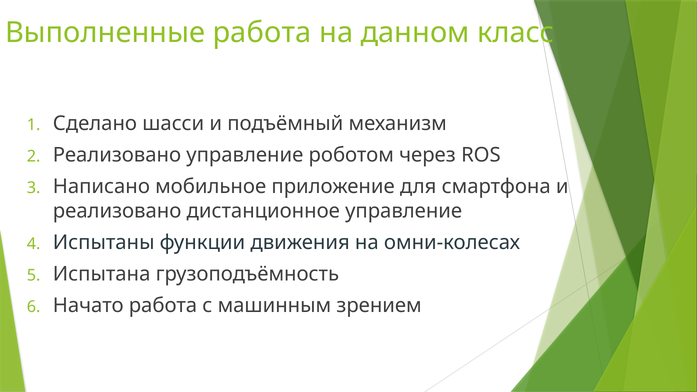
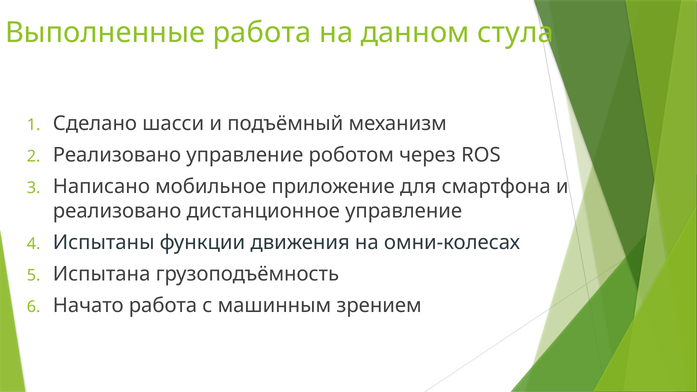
класс: класс -> стула
